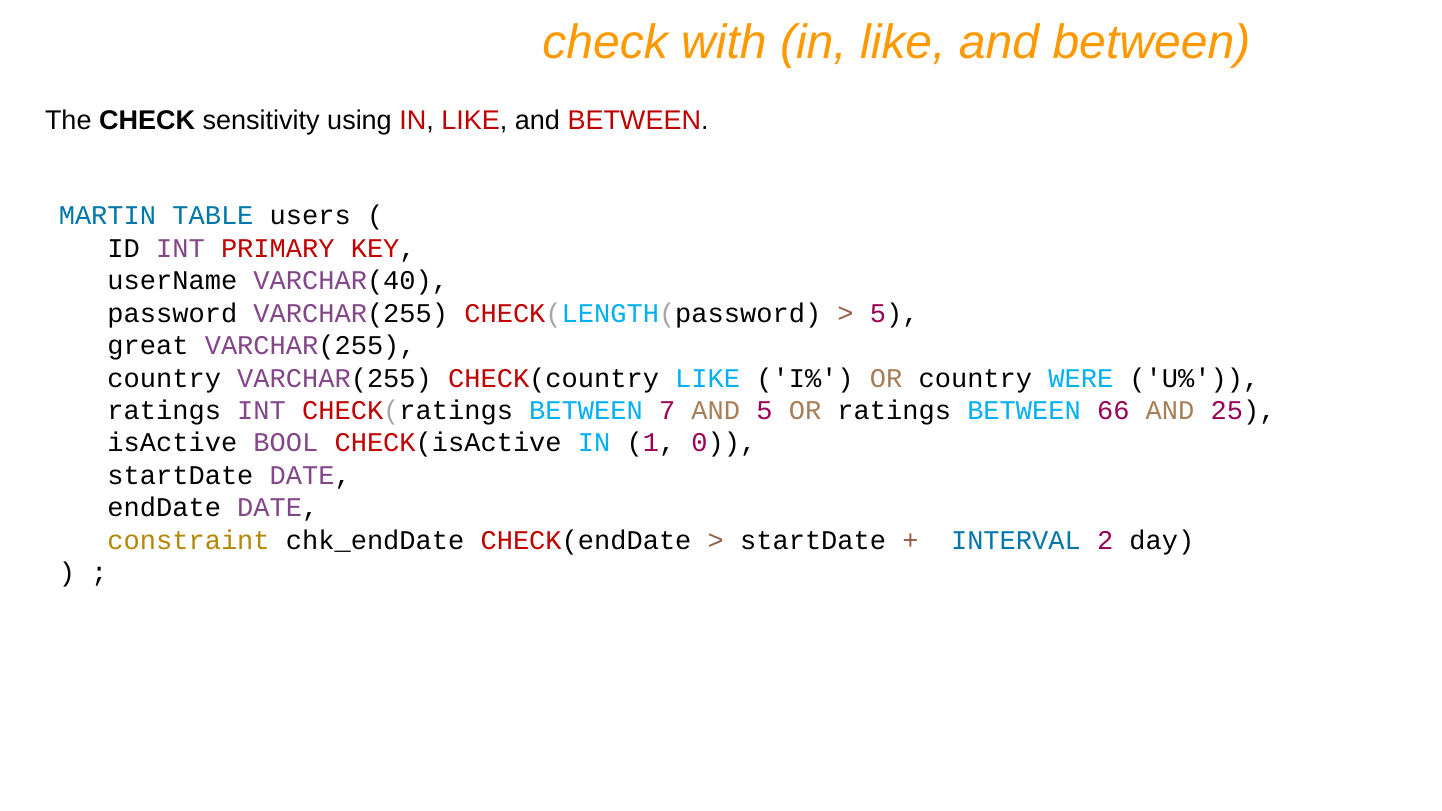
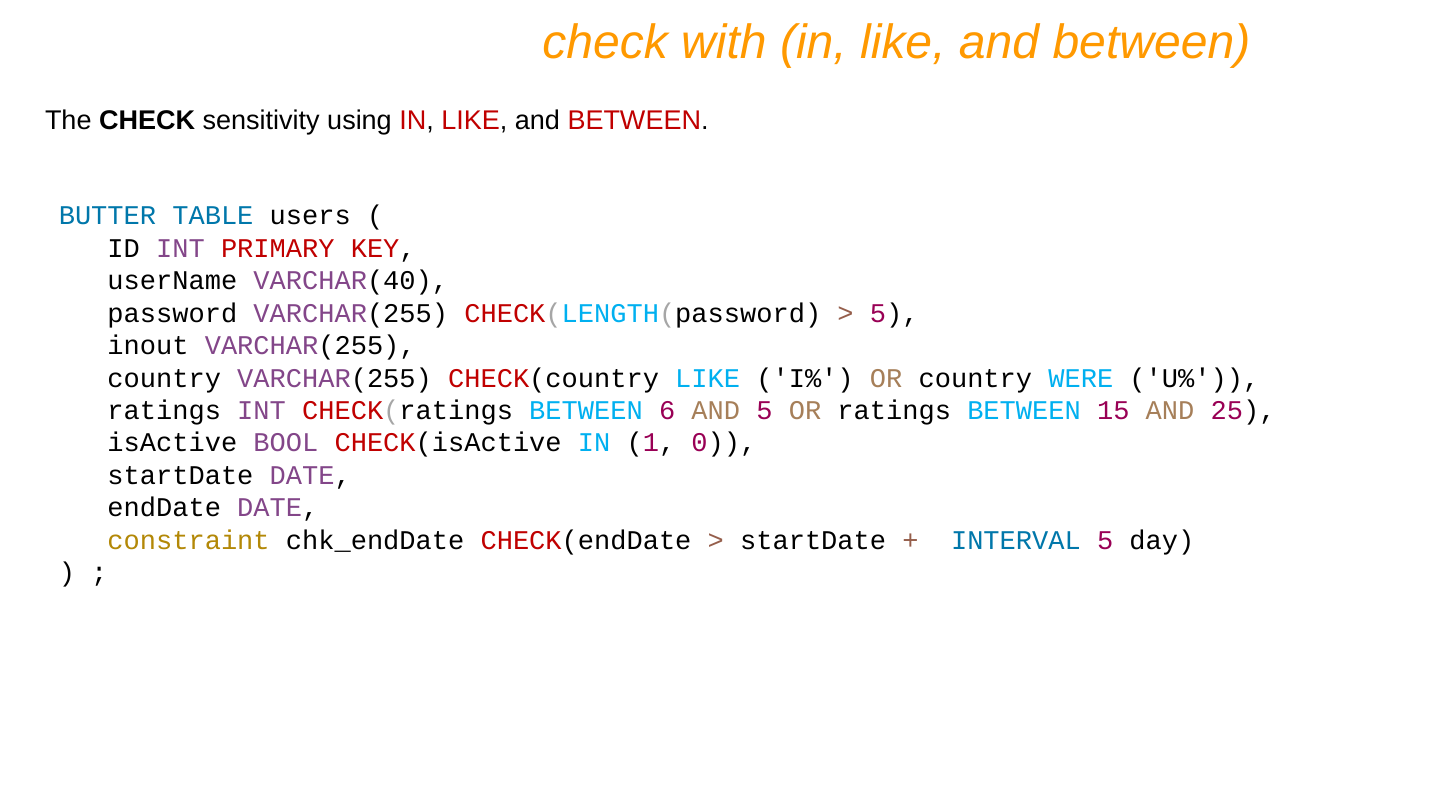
MARTIN: MARTIN -> BUTTER
great: great -> inout
7: 7 -> 6
66: 66 -> 15
INTERVAL 2: 2 -> 5
